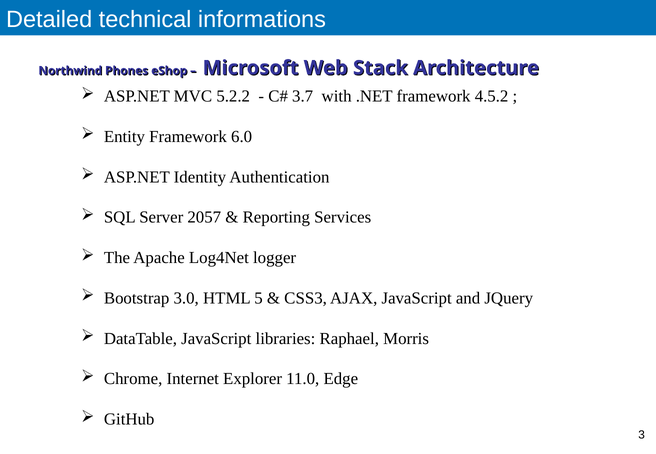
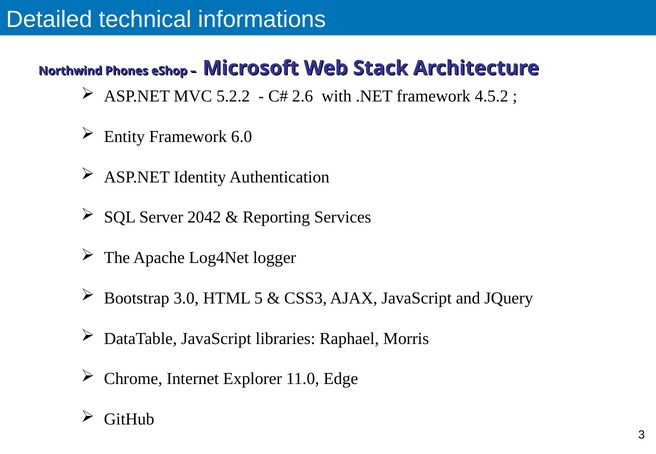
3.7: 3.7 -> 2.6
2057: 2057 -> 2042
